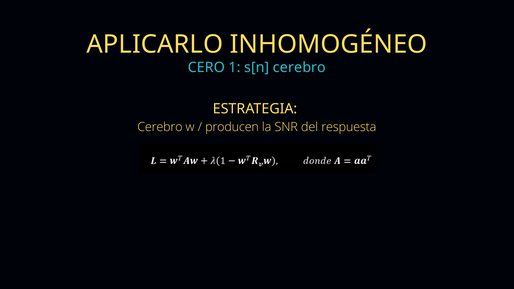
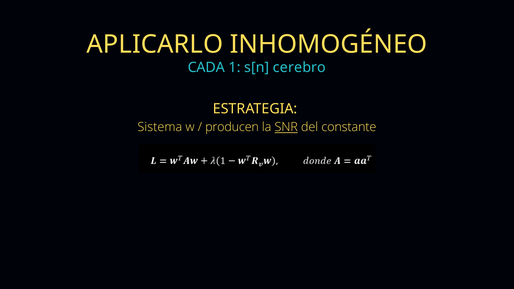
CERO: CERO -> CADA
Cerebro at (160, 127): Cerebro -> Sistema
SNR underline: none -> present
respuesta: respuesta -> constante
